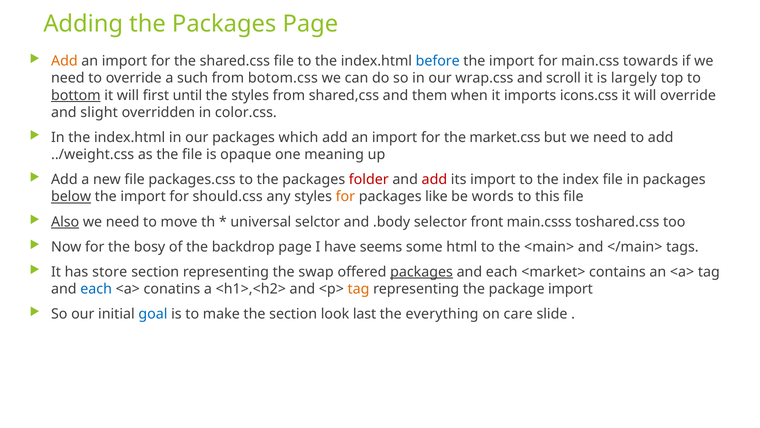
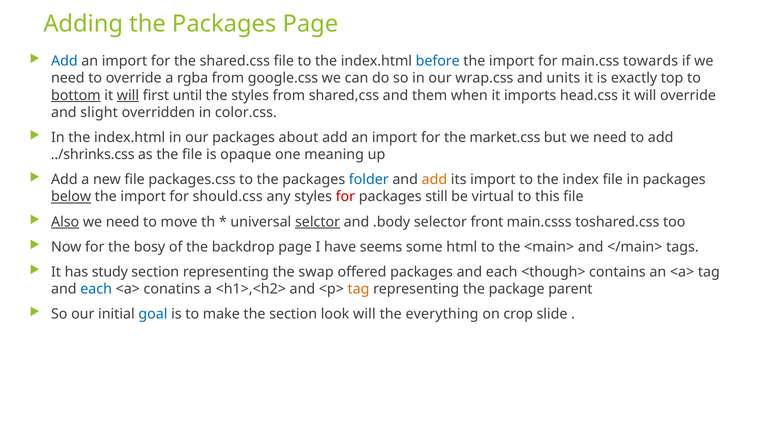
Add at (64, 61) colour: orange -> blue
such: such -> rgba
botom.css: botom.css -> google.css
scroll: scroll -> units
largely: largely -> exactly
will at (128, 95) underline: none -> present
icons.css: icons.css -> head.css
which: which -> about
../weight.css: ../weight.css -> ../shrinks.css
folder colour: red -> blue
add at (434, 179) colour: red -> orange
for at (345, 197) colour: orange -> red
like: like -> still
words: words -> virtual
selctor underline: none -> present
store: store -> study
packages at (422, 272) underline: present -> none
<market>: <market> -> <though>
package import: import -> parent
look last: last -> will
care: care -> crop
